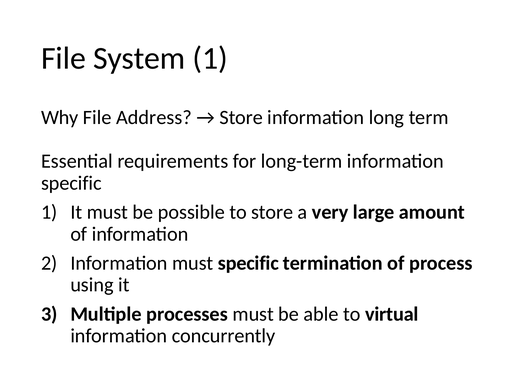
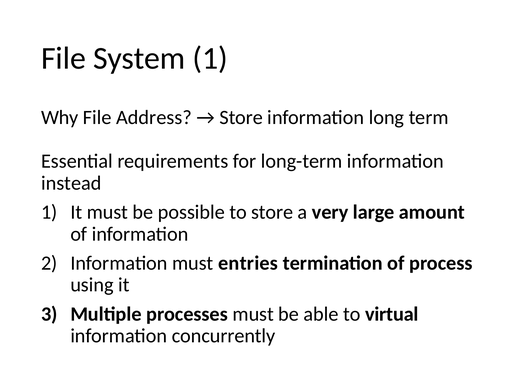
specific at (71, 183): specific -> instead
must specific: specific -> entries
